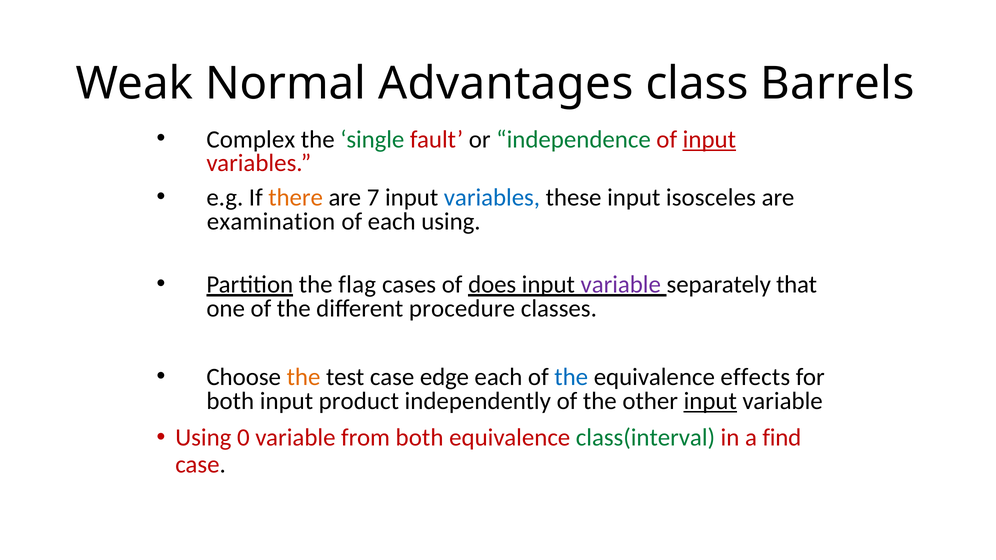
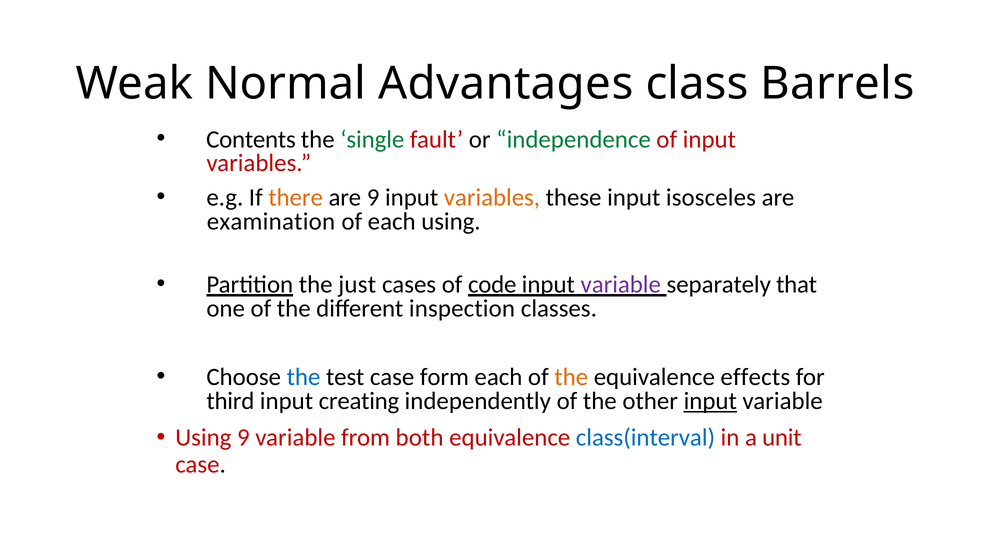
Complex: Complex -> Contents
input at (709, 139) underline: present -> none
are 7: 7 -> 9
variables at (492, 198) colour: blue -> orange
flag: flag -> just
does: does -> code
procedure: procedure -> inspection
the at (304, 377) colour: orange -> blue
edge: edge -> form
the at (571, 377) colour: blue -> orange
both at (230, 401): both -> third
product: product -> creating
Using 0: 0 -> 9
class(interval colour: green -> blue
find: find -> unit
